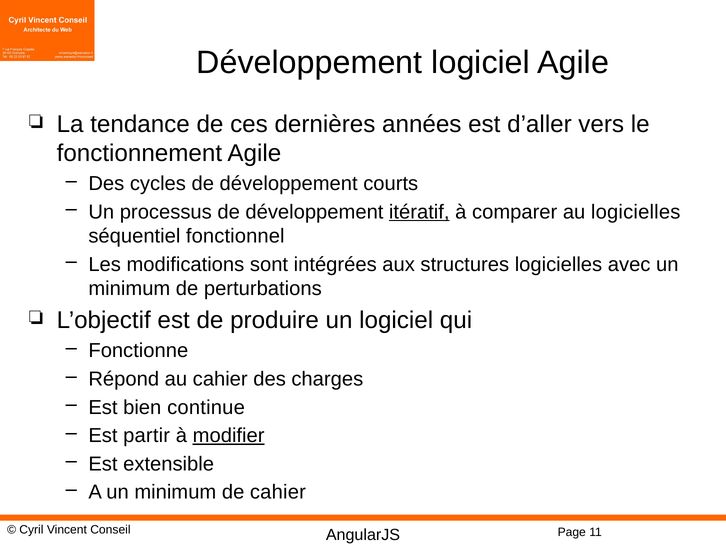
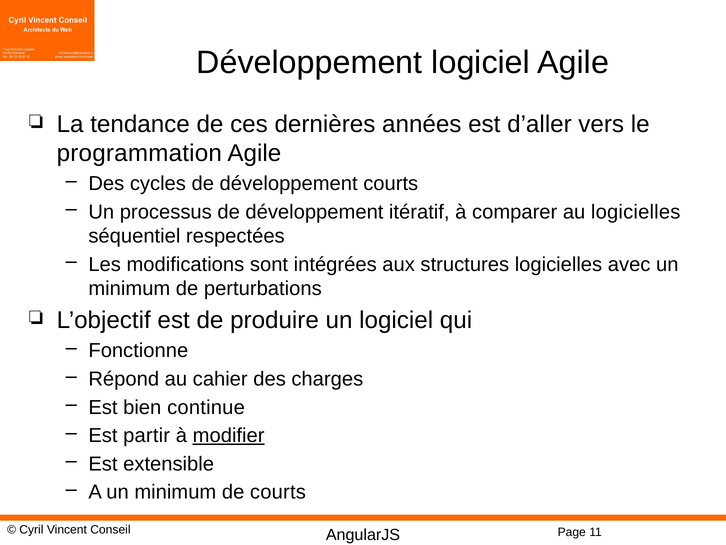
fonctionnement: fonctionnement -> programmation
itératif underline: present -> none
fonctionnel: fonctionnel -> respectées
de cahier: cahier -> courts
